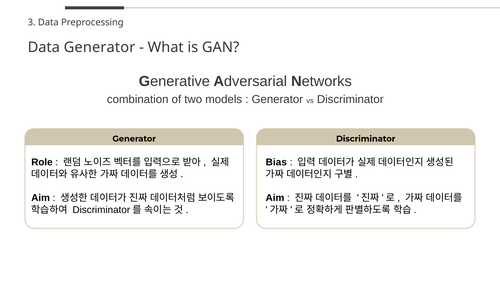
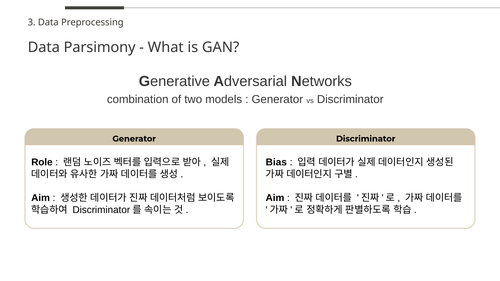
Data Generator: Generator -> Parsimony
